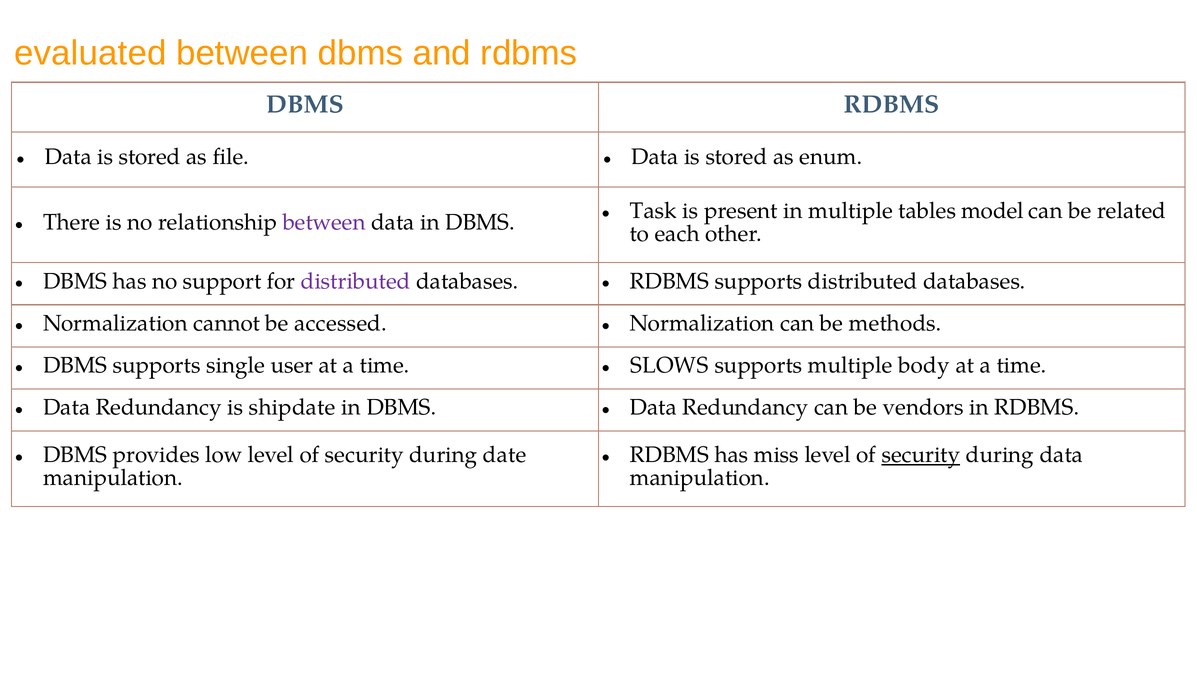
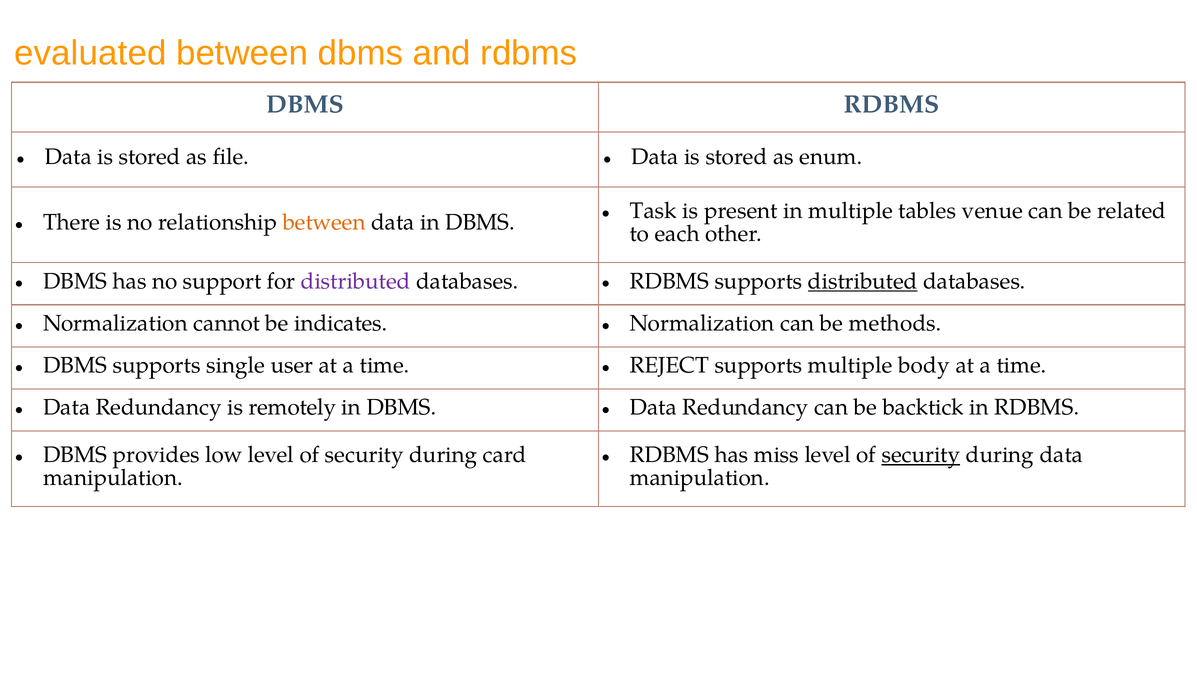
model: model -> venue
between at (324, 222) colour: purple -> orange
distributed at (863, 281) underline: none -> present
accessed: accessed -> indicates
SLOWS: SLOWS -> REJECT
shipdate: shipdate -> remotely
vendors: vendors -> backtick
date: date -> card
